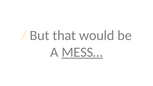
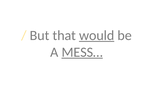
would underline: none -> present
